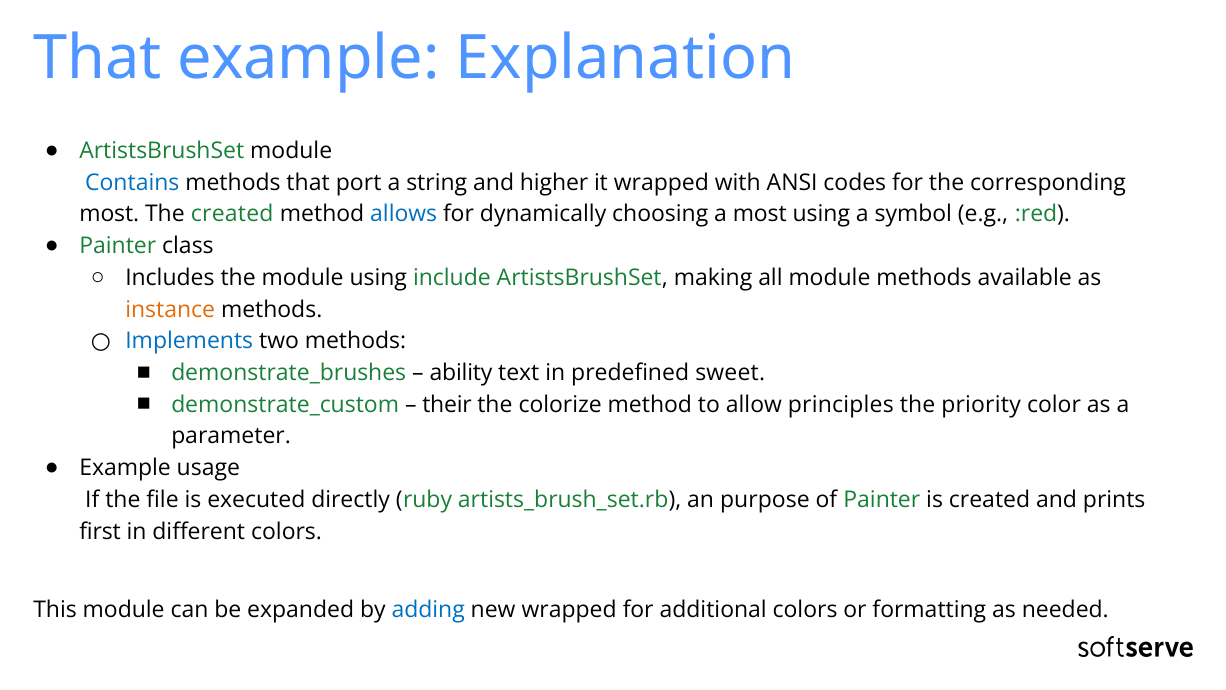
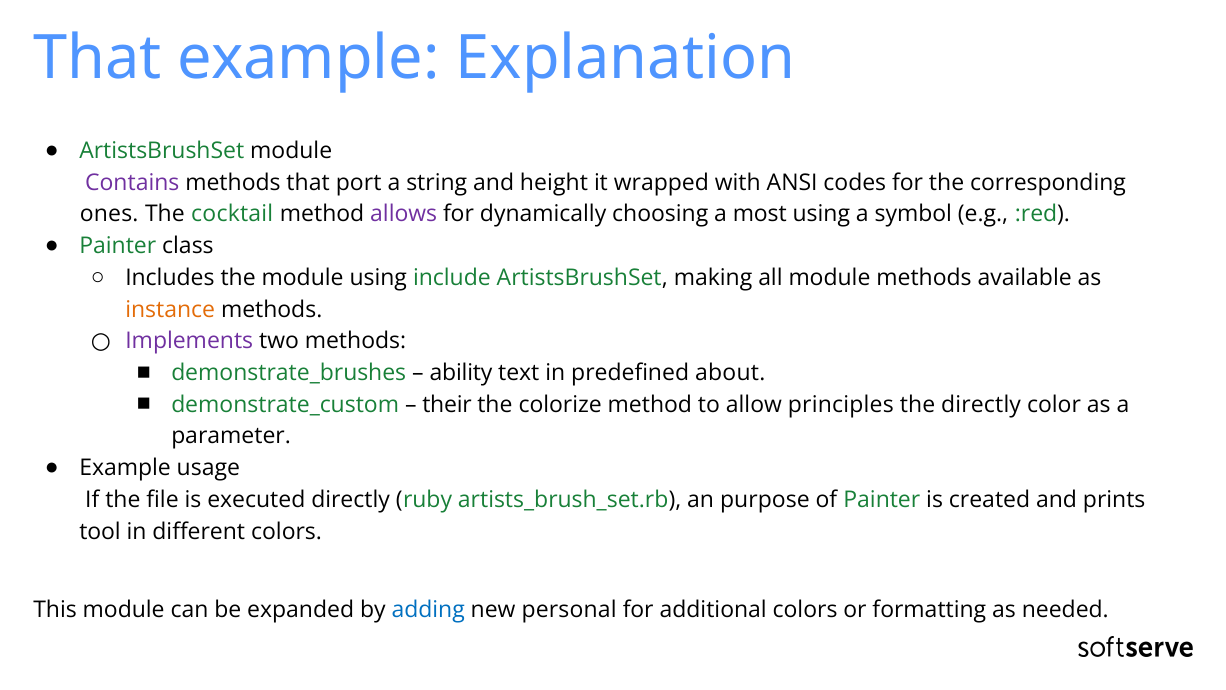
Contains colour: blue -> purple
higher: higher -> height
most at (109, 214): most -> ones
The created: created -> cocktail
allows colour: blue -> purple
Implements colour: blue -> purple
sweet: sweet -> about
the priority: priority -> directly
first: first -> tool
new wrapped: wrapped -> personal
